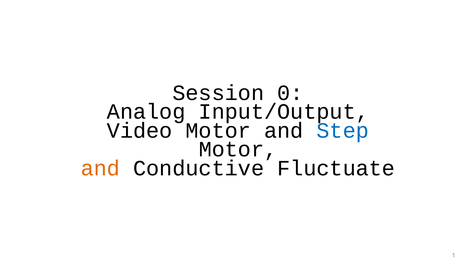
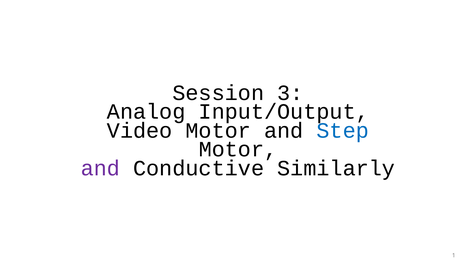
0: 0 -> 3
and at (100, 168) colour: orange -> purple
Fluctuate: Fluctuate -> Similarly
